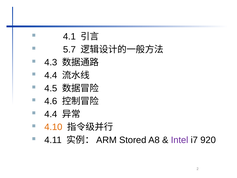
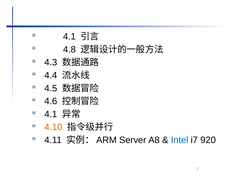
5.7: 5.7 -> 4.8
4.4 at (51, 114): 4.4 -> 4.1
Stored: Stored -> Server
Intel colour: purple -> blue
